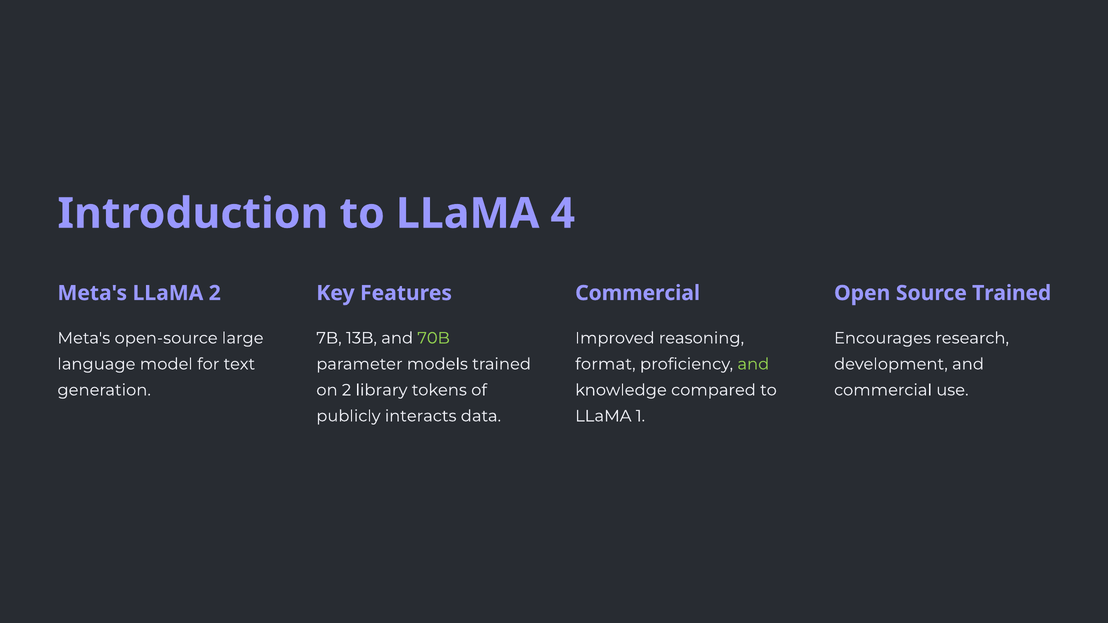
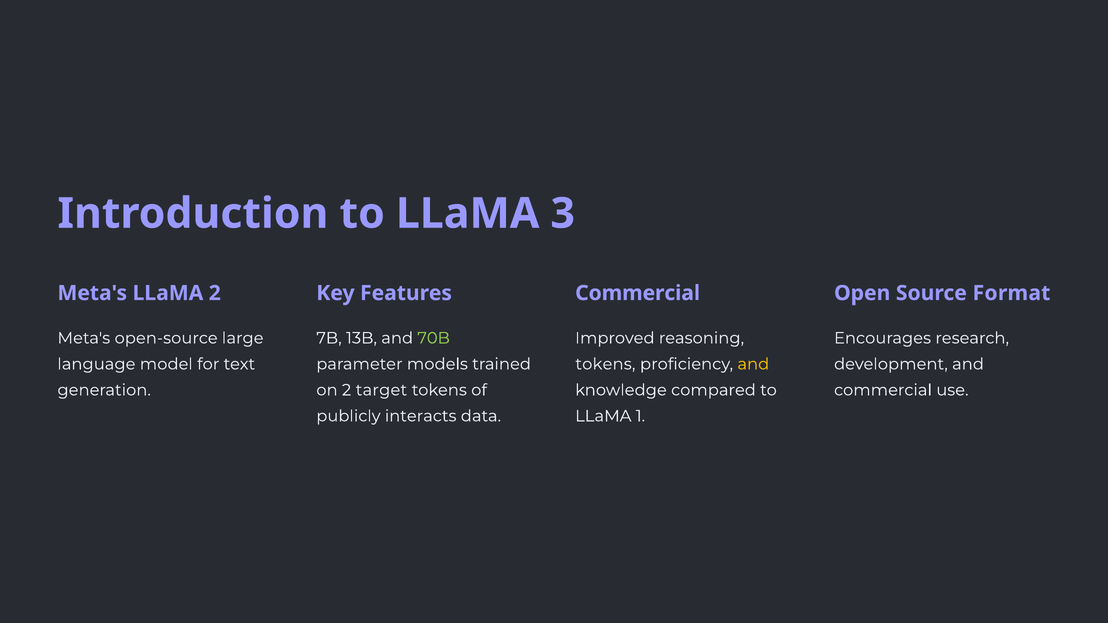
4: 4 -> 3
Source Trained: Trained -> Format
format at (605, 364): format -> tokens
and at (753, 364) colour: light green -> yellow
library: library -> target
